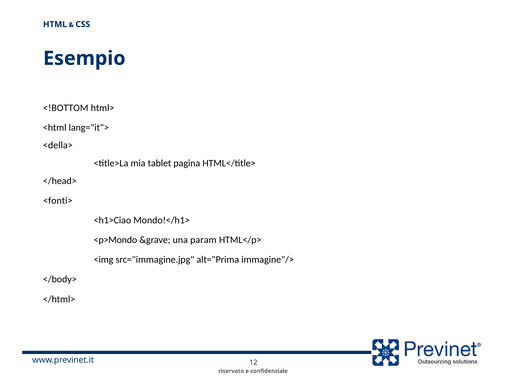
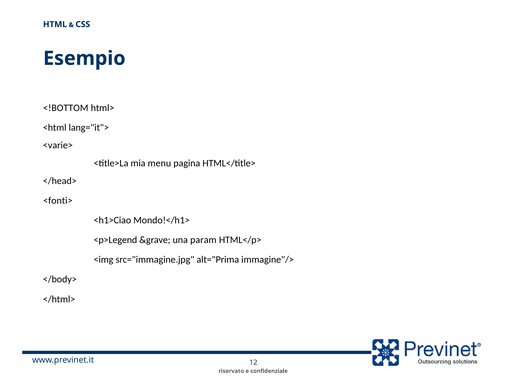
<della>: <della> -> <varie>
tablet: tablet -> menu
<p>Mondo: <p>Mondo -> <p>Legend
